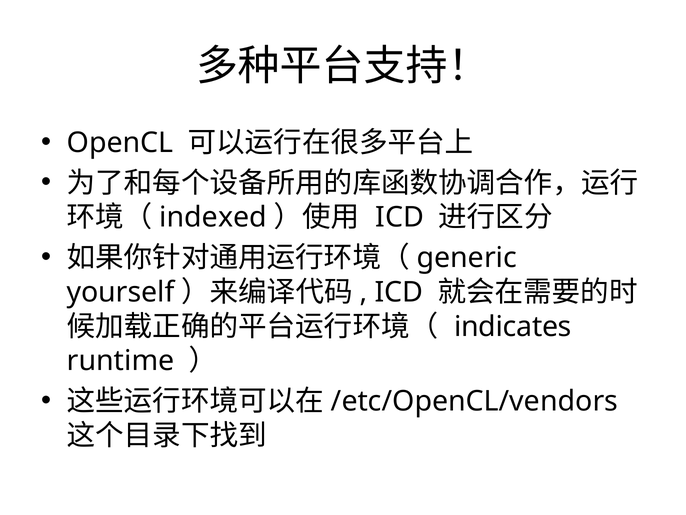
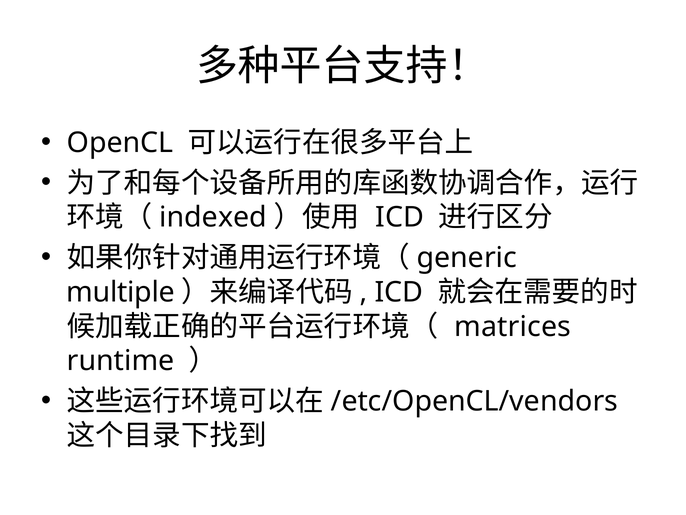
yourself: yourself -> multiple
indicates: indicates -> matrices
